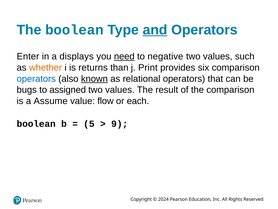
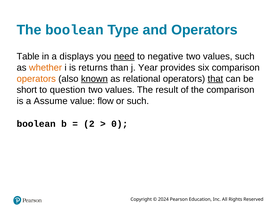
and underline: present -> none
Enter: Enter -> Table
Print: Print -> Year
operators at (36, 79) colour: blue -> orange
that underline: none -> present
bugs: bugs -> short
assigned: assigned -> question
or each: each -> such
5: 5 -> 2
9: 9 -> 0
